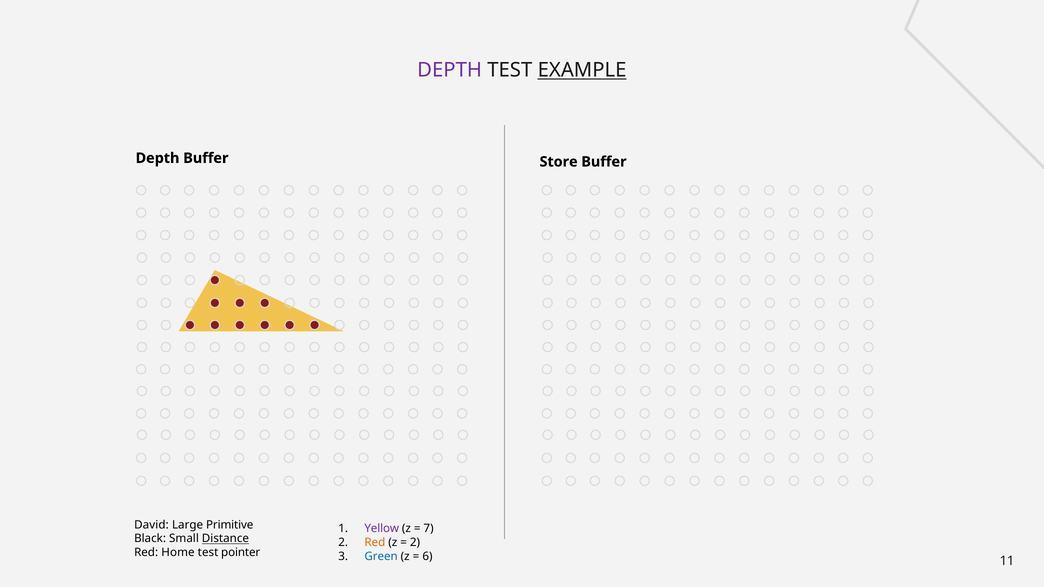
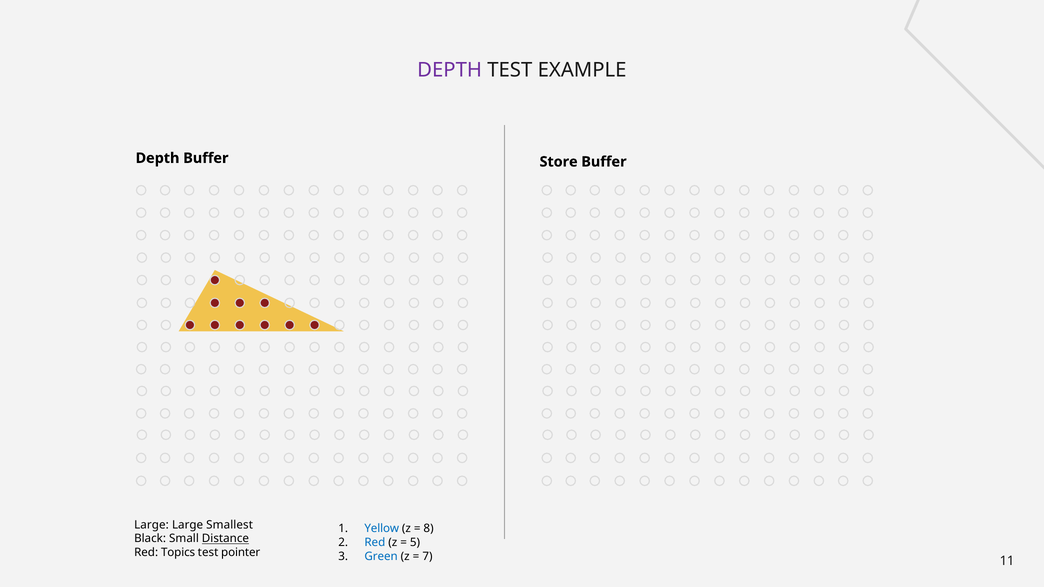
EXAMPLE underline: present -> none
David at (151, 525): David -> Large
Primitive: Primitive -> Smallest
Yellow colour: purple -> blue
7: 7 -> 8
Red at (375, 543) colour: orange -> blue
2 at (415, 543): 2 -> 5
Home: Home -> Topics
6: 6 -> 7
